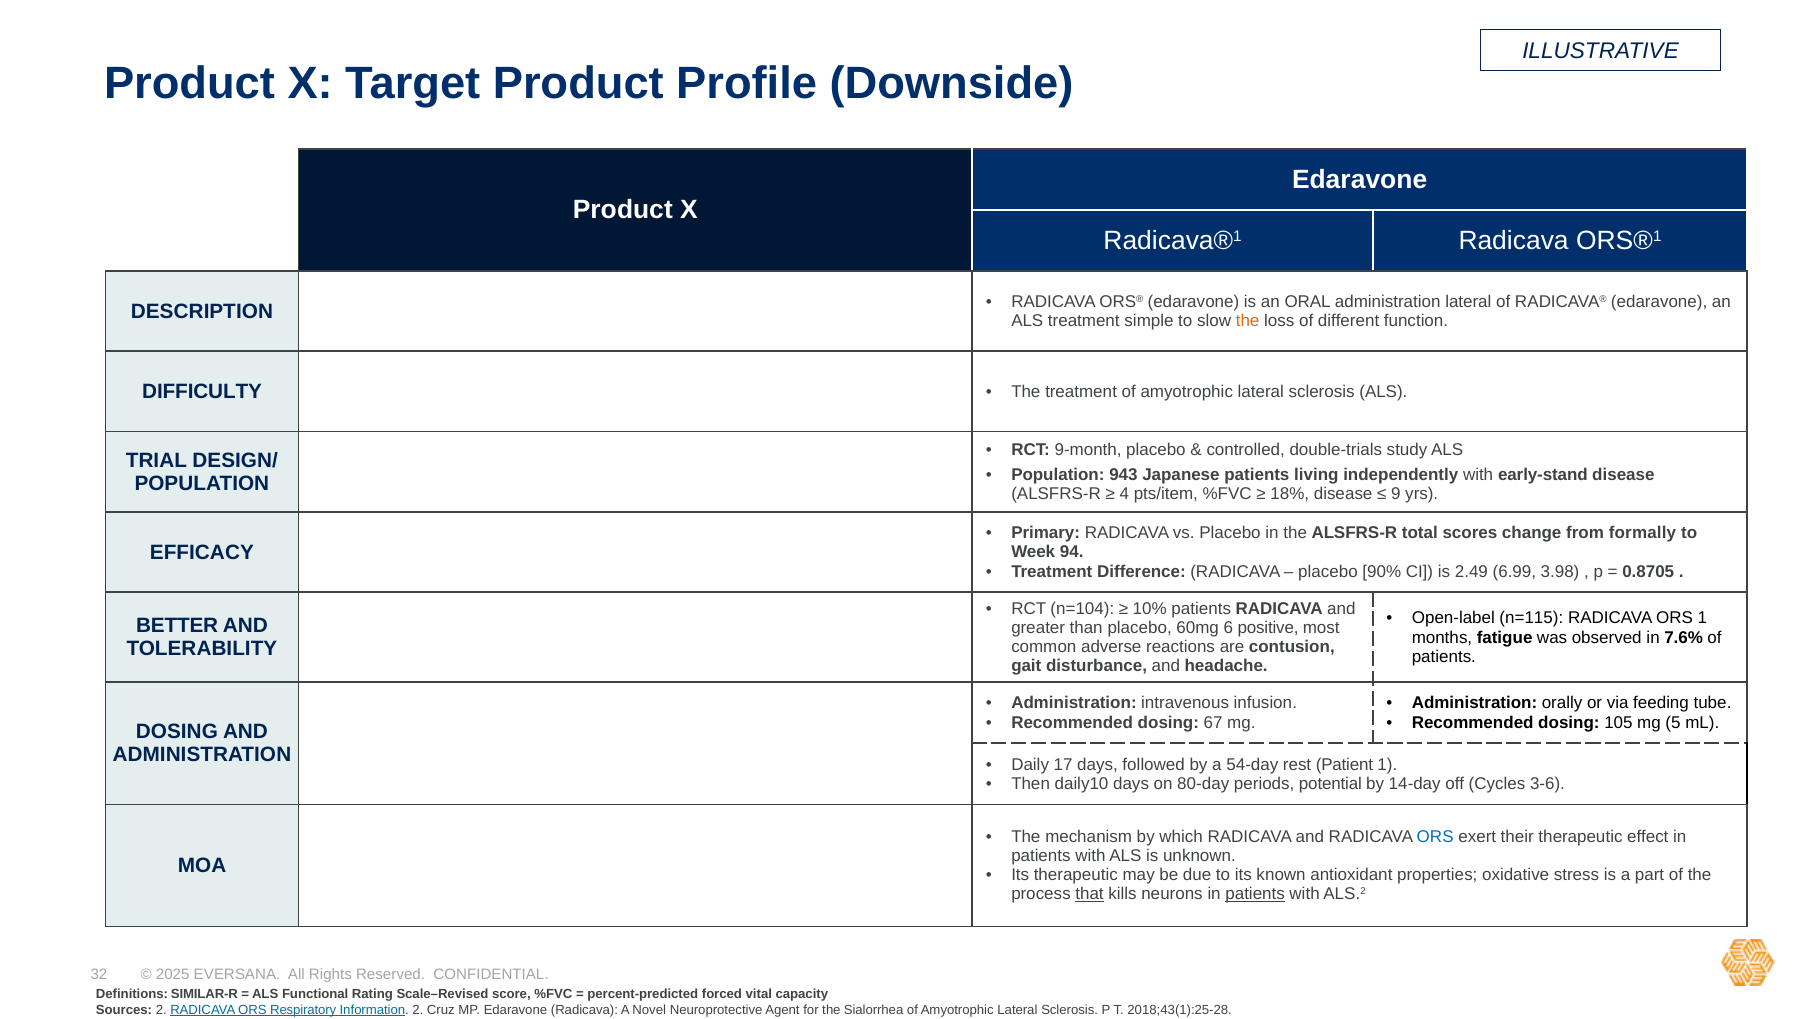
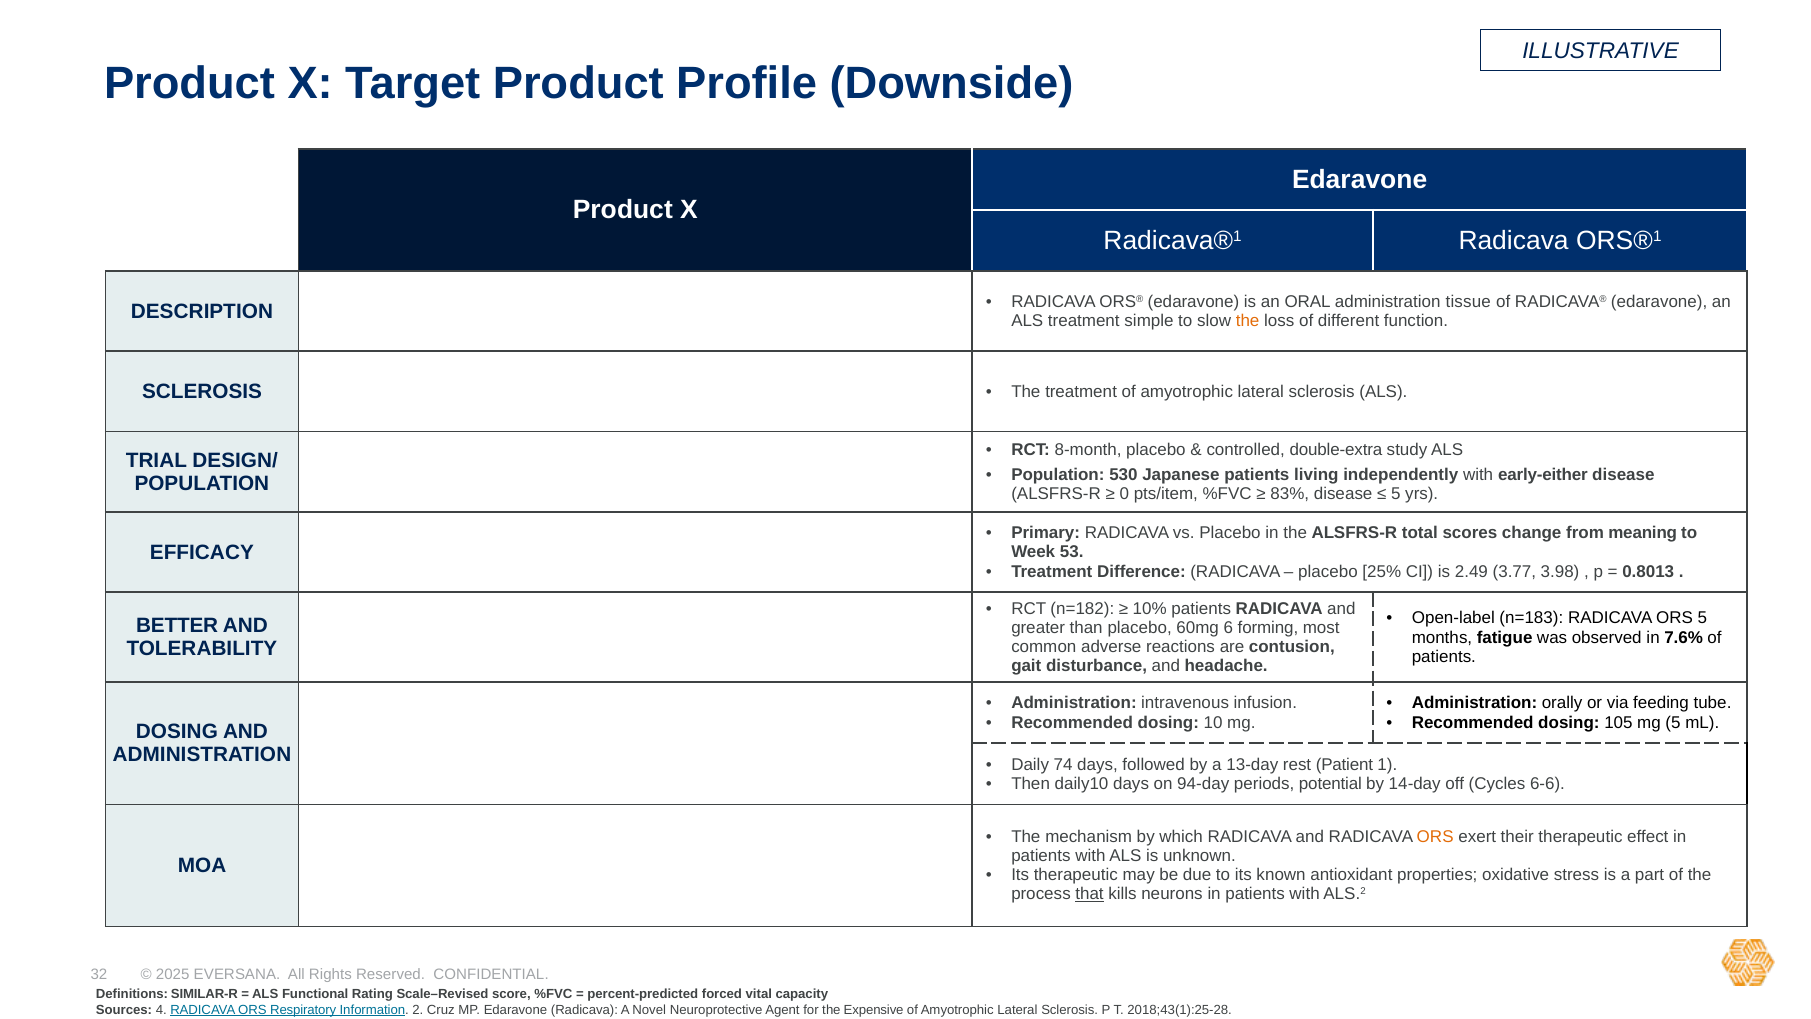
administration lateral: lateral -> tissue
DIFFICULTY at (202, 392): DIFFICULTY -> SCLEROSIS
9-month: 9-month -> 8-month
double-trials: double-trials -> double-extra
943: 943 -> 530
early-stand: early-stand -> early-either
4: 4 -> 0
18%: 18% -> 83%
9 at (1396, 494): 9 -> 5
formally: formally -> meaning
94: 94 -> 53
90%: 90% -> 25%
6.99: 6.99 -> 3.77
0.8705: 0.8705 -> 0.8013
n=104: n=104 -> n=182
n=115: n=115 -> n=183
ORS 1: 1 -> 5
positive: positive -> forming
67: 67 -> 10
17: 17 -> 74
54-day: 54-day -> 13-day
80-day: 80-day -> 94-day
3-6: 3-6 -> 6-6
ORS at (1435, 837) colour: blue -> orange
patients at (1255, 894) underline: present -> none
Sources 2: 2 -> 4
Sialorrhea: Sialorrhea -> Expensive
